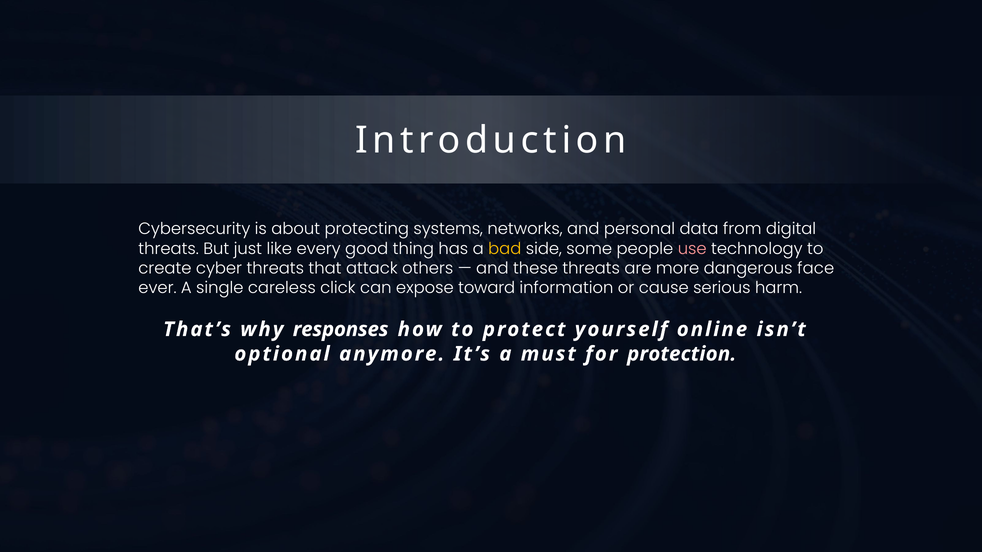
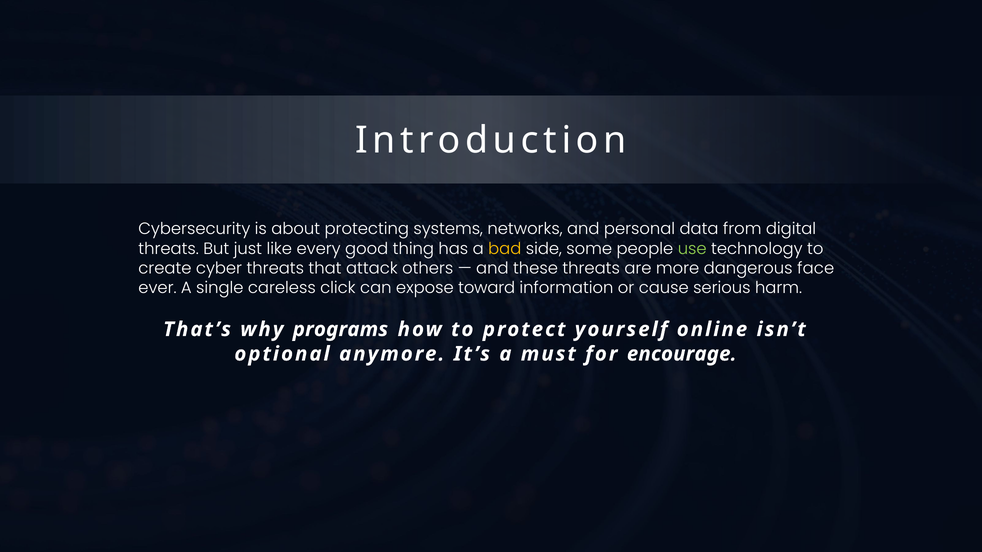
use colour: pink -> light green
responses: responses -> programs
protection: protection -> encourage
